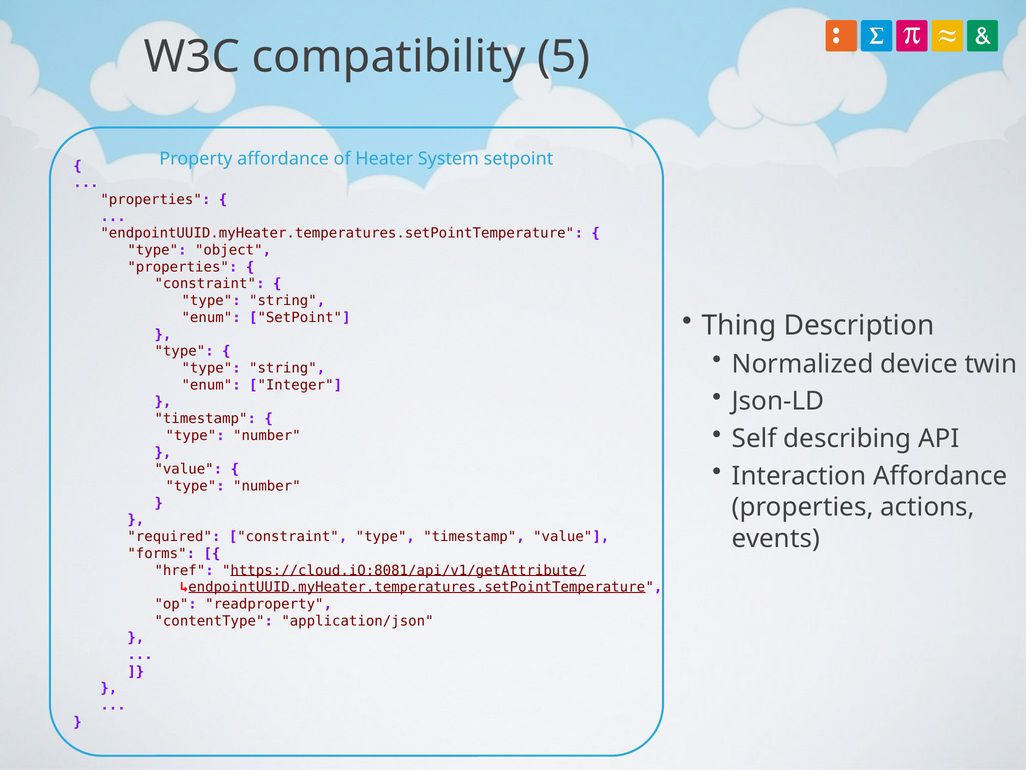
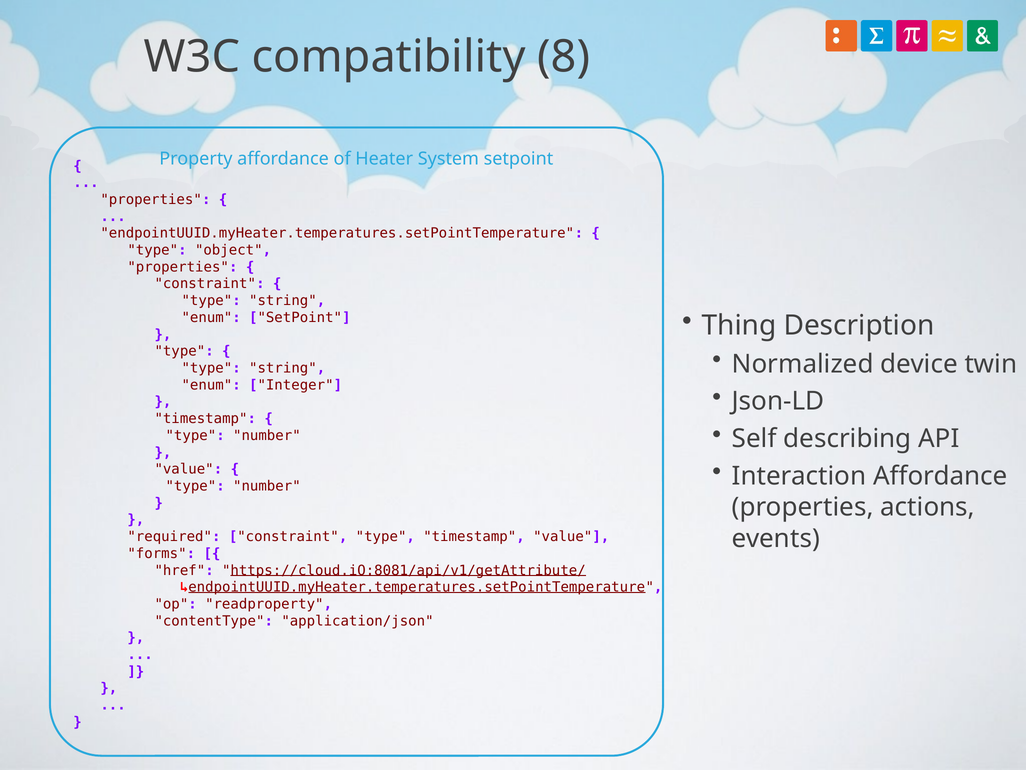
5: 5 -> 8
